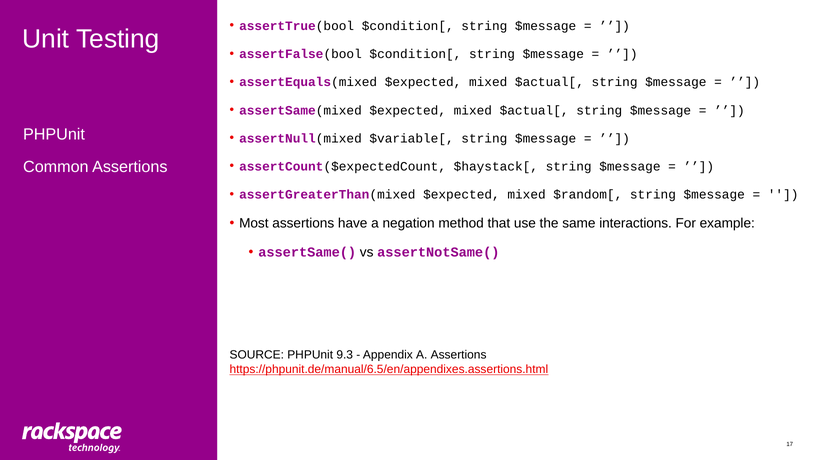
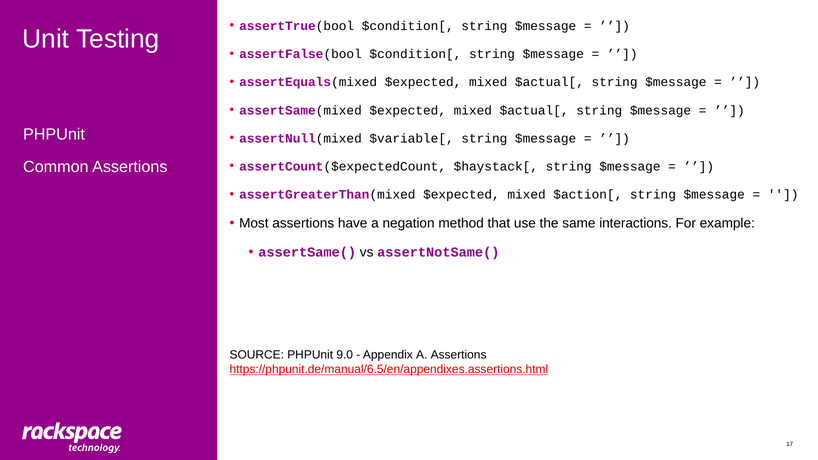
$random[: $random[ -> $action[
9.3: 9.3 -> 9.0
